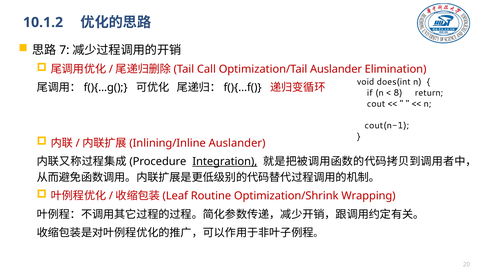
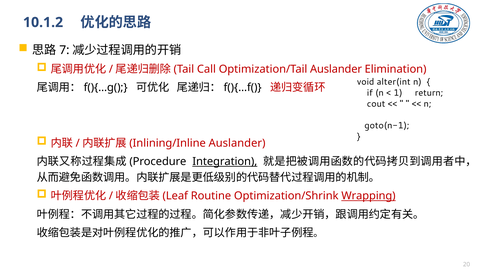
does(int: does(int -> alter(int
8: 8 -> 1
cout(n-1: cout(n-1 -> goto(n-1
Wrapping underline: none -> present
